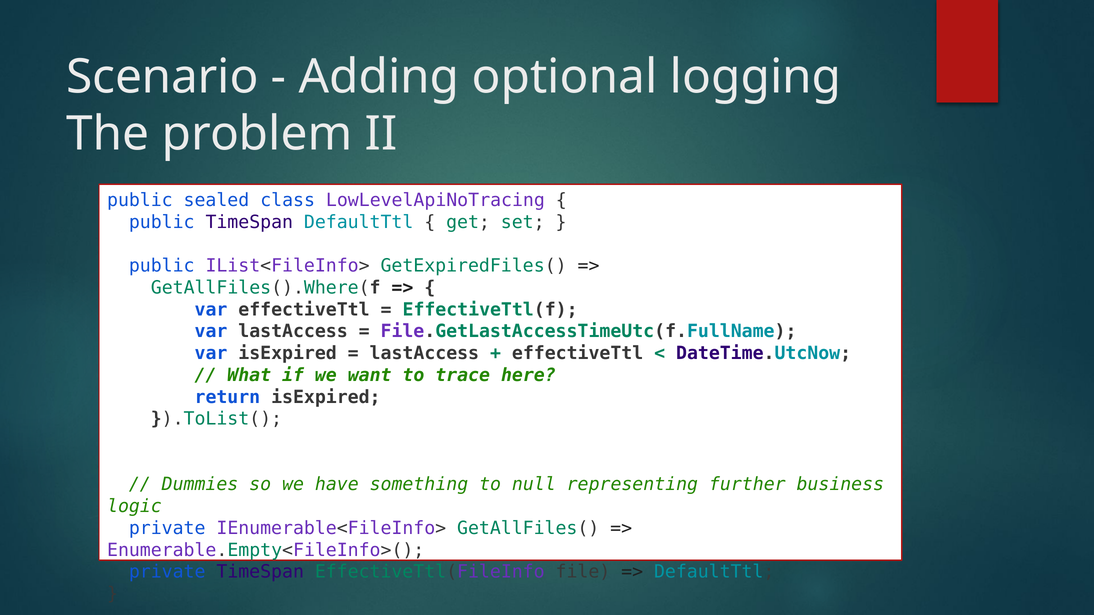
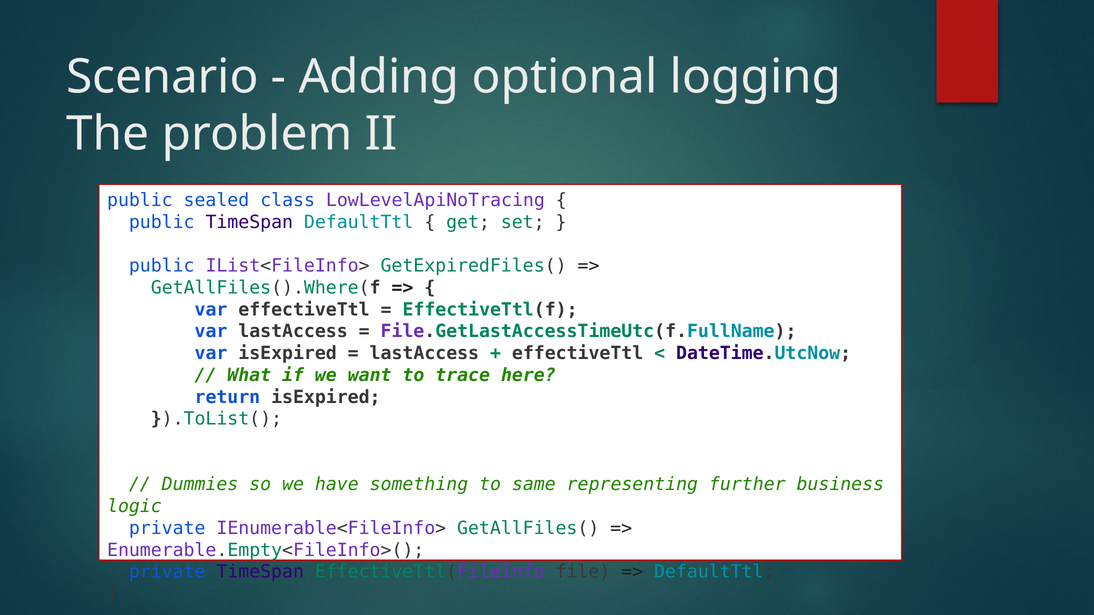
null: null -> same
